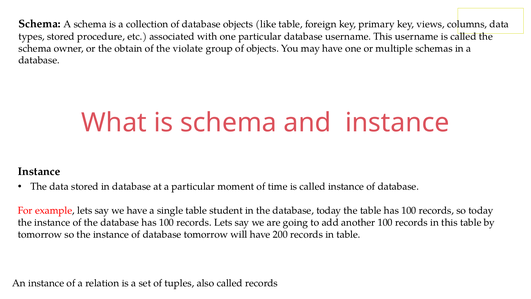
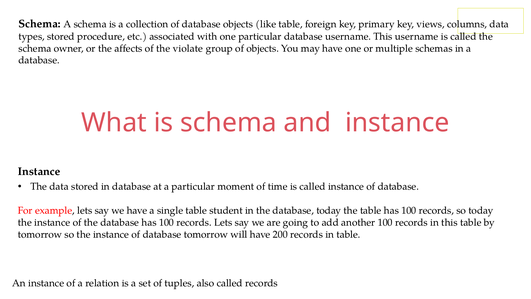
obtain: obtain -> affects
